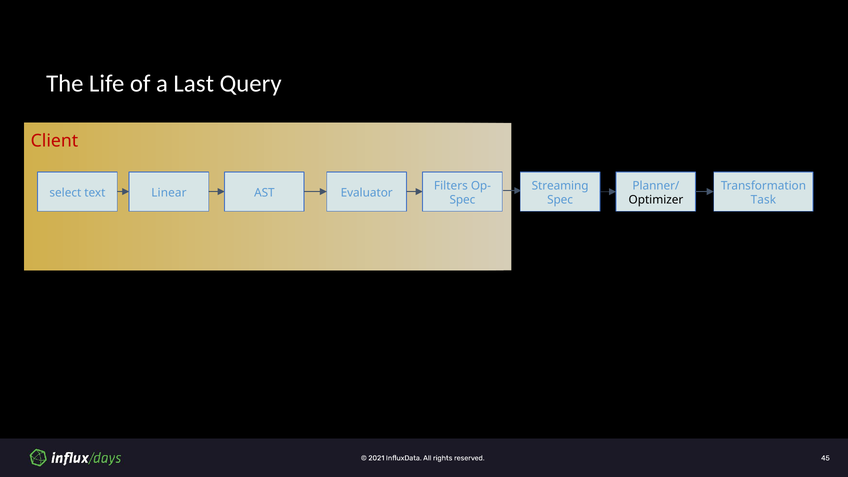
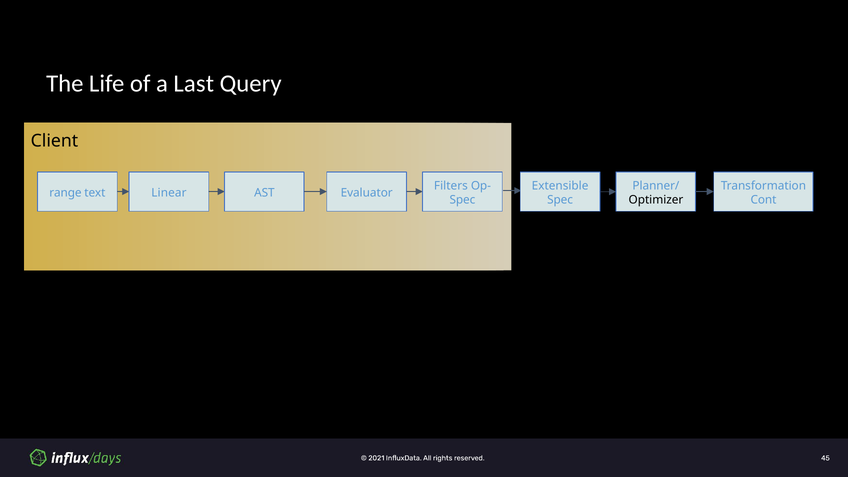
Client colour: red -> black
Streaming: Streaming -> Extensible
select: select -> range
Task: Task -> Cont
